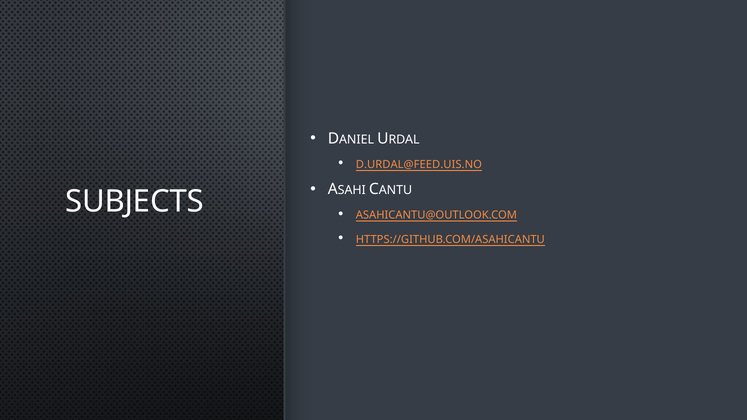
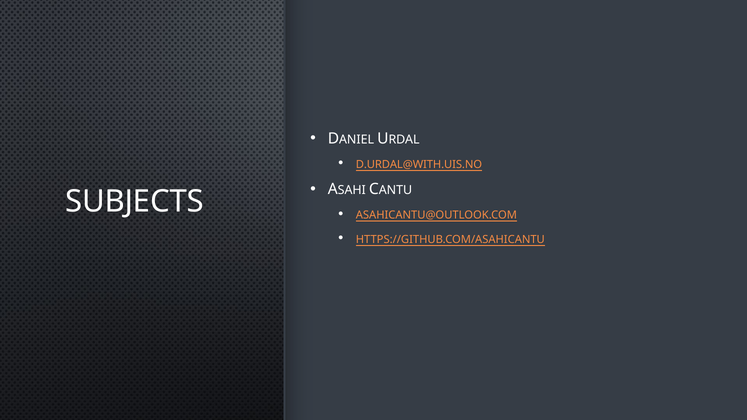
D.URDAL@FEED.UIS.NO: D.URDAL@FEED.UIS.NO -> D.URDAL@WITH.UIS.NO
